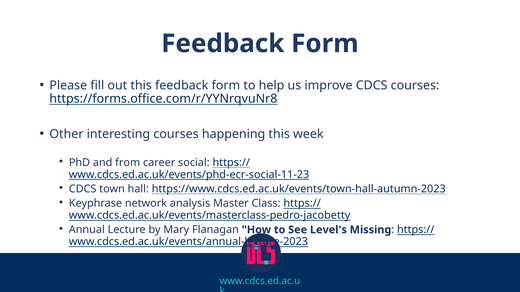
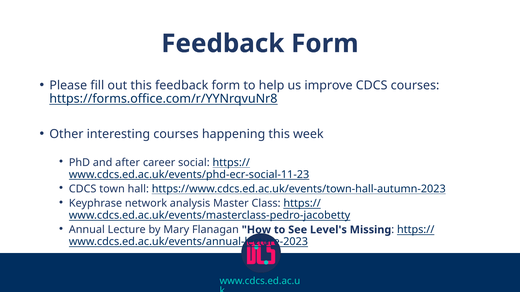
from: from -> after
